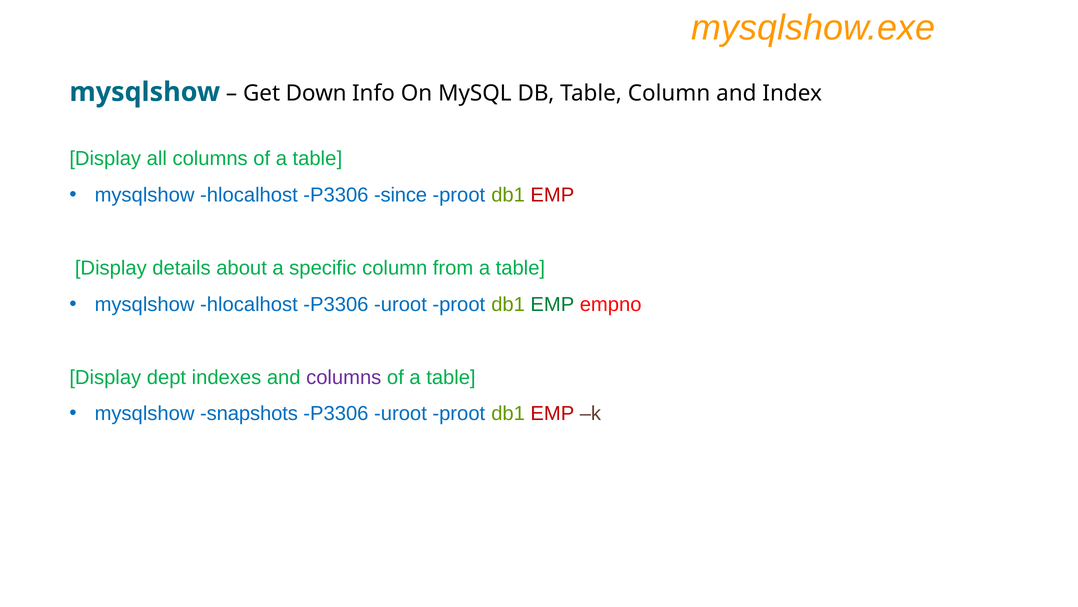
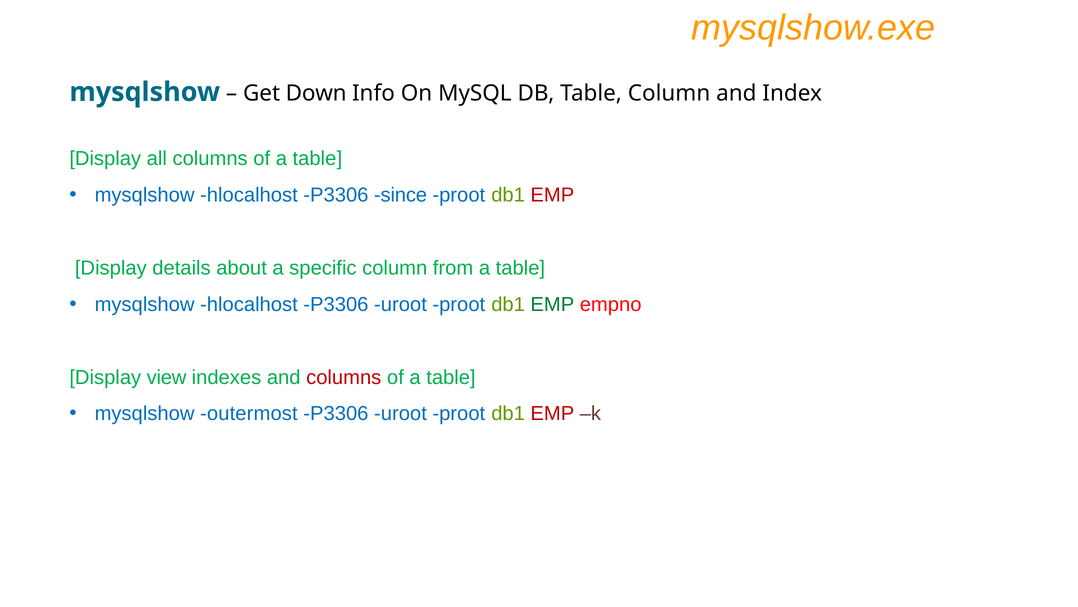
dept: dept -> view
columns at (344, 377) colour: purple -> red
snapshots: snapshots -> outermost
